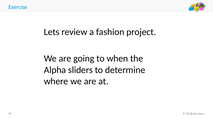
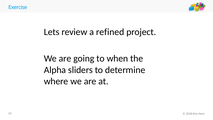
fashion: fashion -> refined
